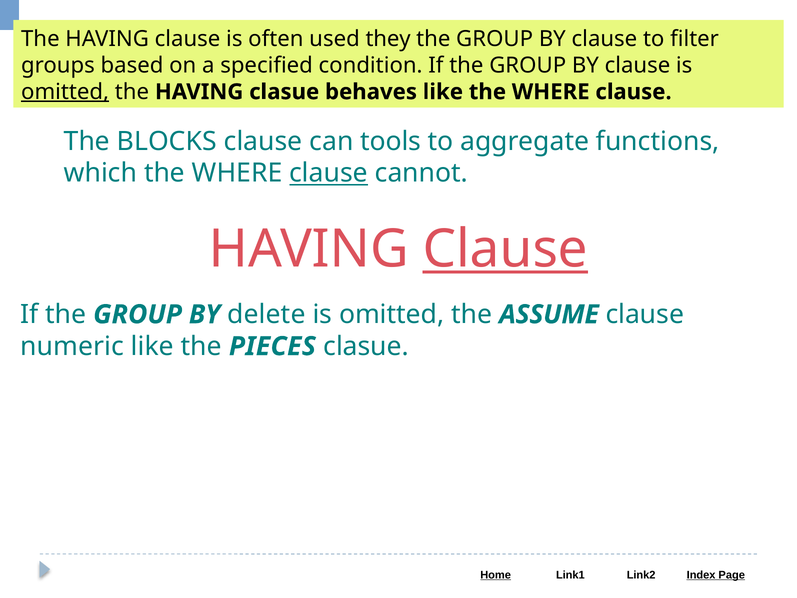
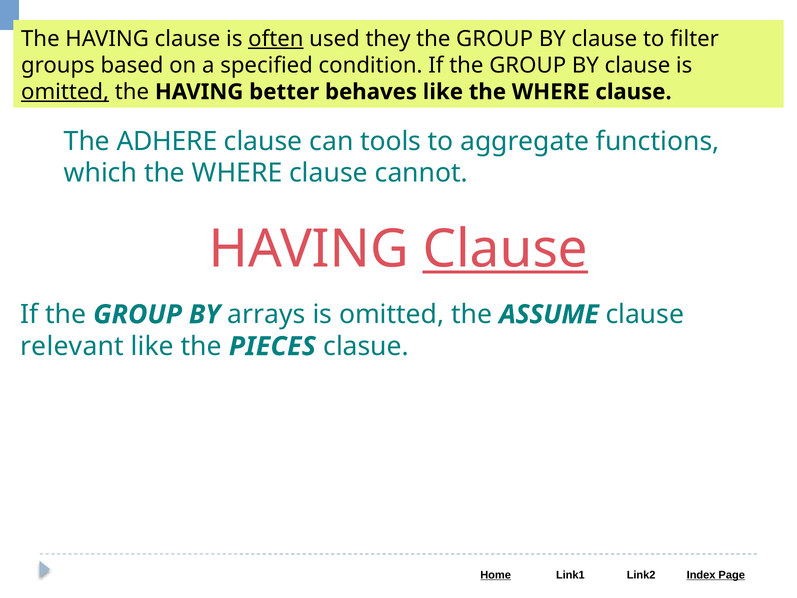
often underline: none -> present
HAVING clasue: clasue -> better
BLOCKS: BLOCKS -> ADHERE
clause at (329, 173) underline: present -> none
delete: delete -> arrays
numeric: numeric -> relevant
